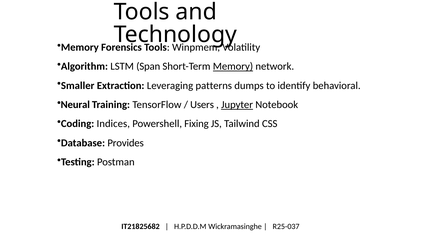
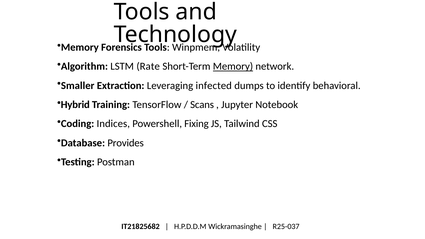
Span: Span -> Rate
patterns: patterns -> infected
Neural: Neural -> Hybrid
Users: Users -> Scans
Jupyter underline: present -> none
